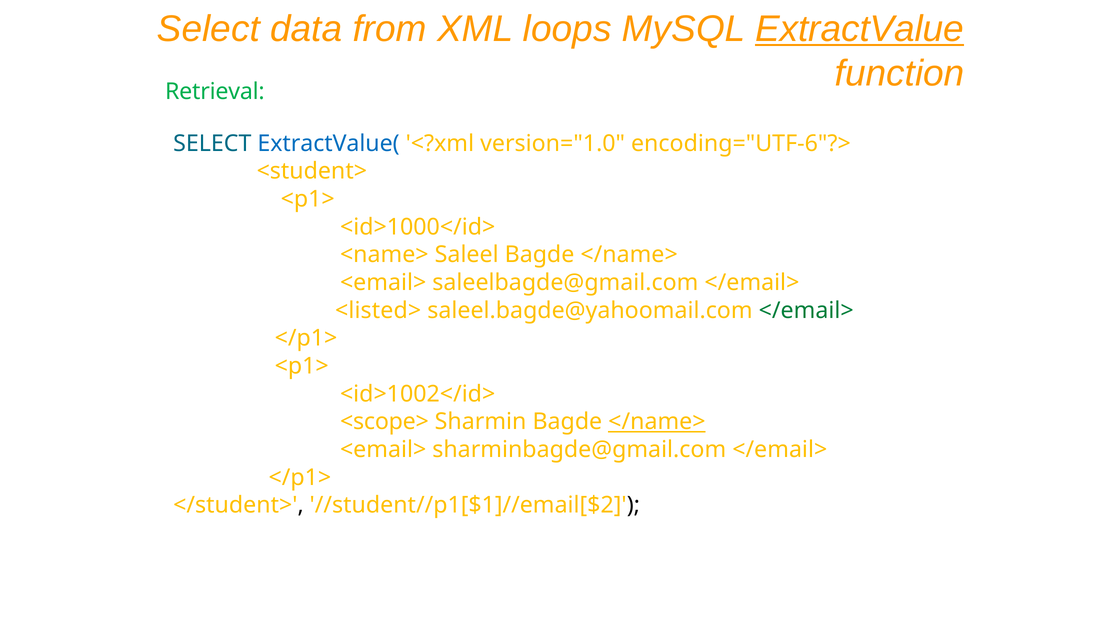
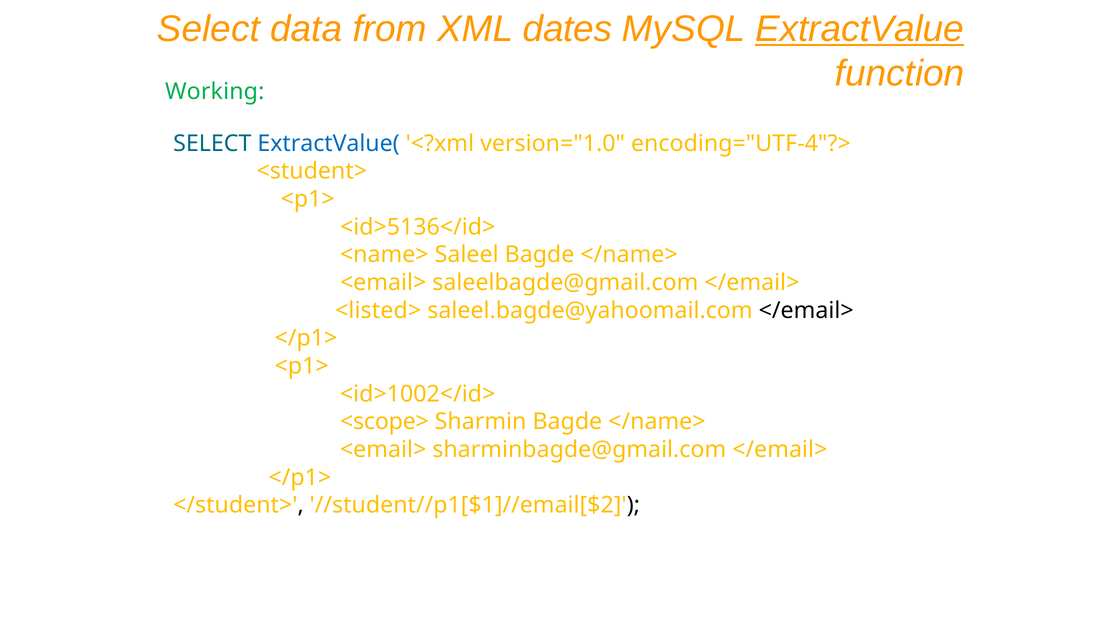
loops: loops -> dates
Retrieval: Retrieval -> Working
encoding="UTF-6"?>: encoding="UTF-6"?> -> encoding="UTF-4"?>
<id>1000</id>: <id>1000</id> -> <id>5136</id>
</email> at (806, 310) colour: green -> black
</name> at (657, 421) underline: present -> none
